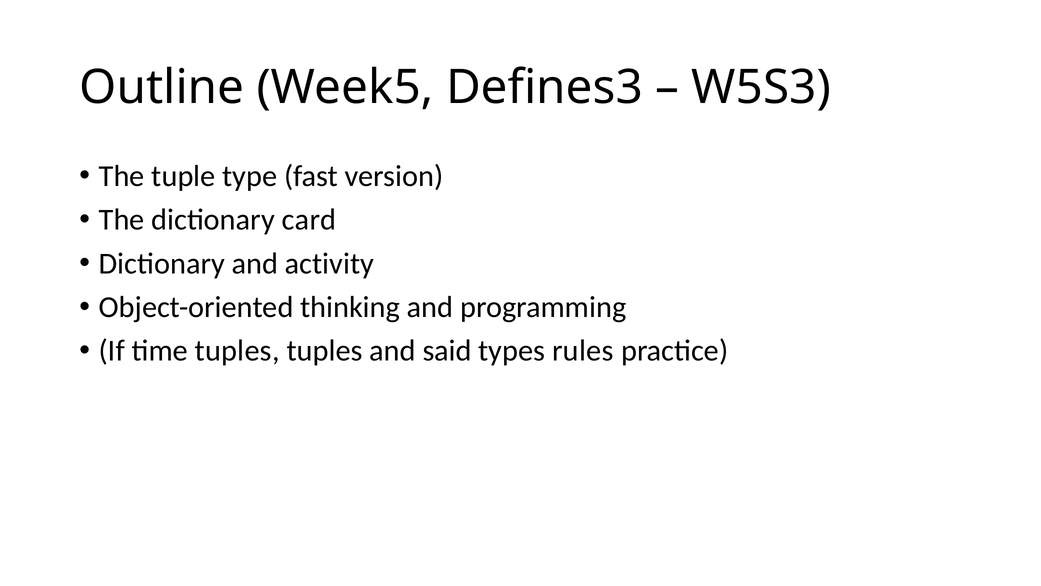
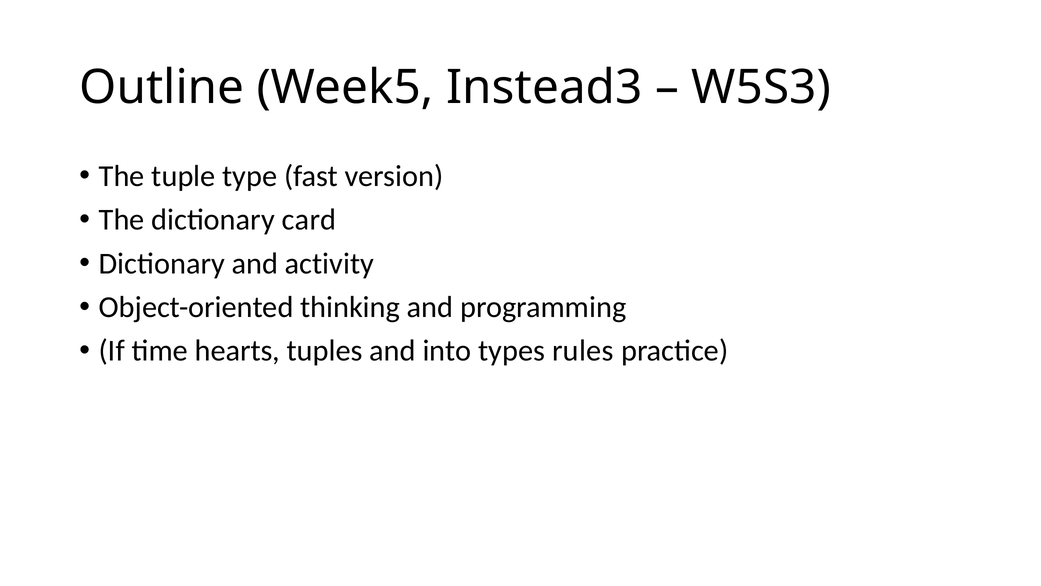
Defines3: Defines3 -> Instead3
time tuples: tuples -> hearts
said: said -> into
